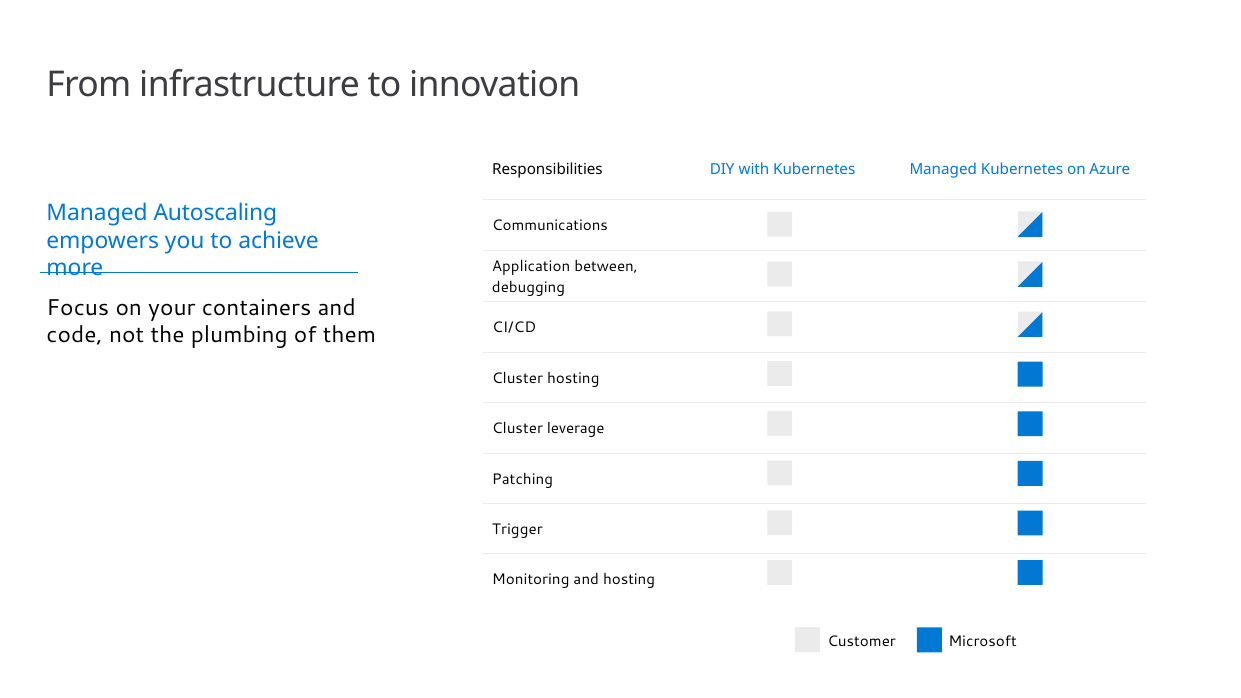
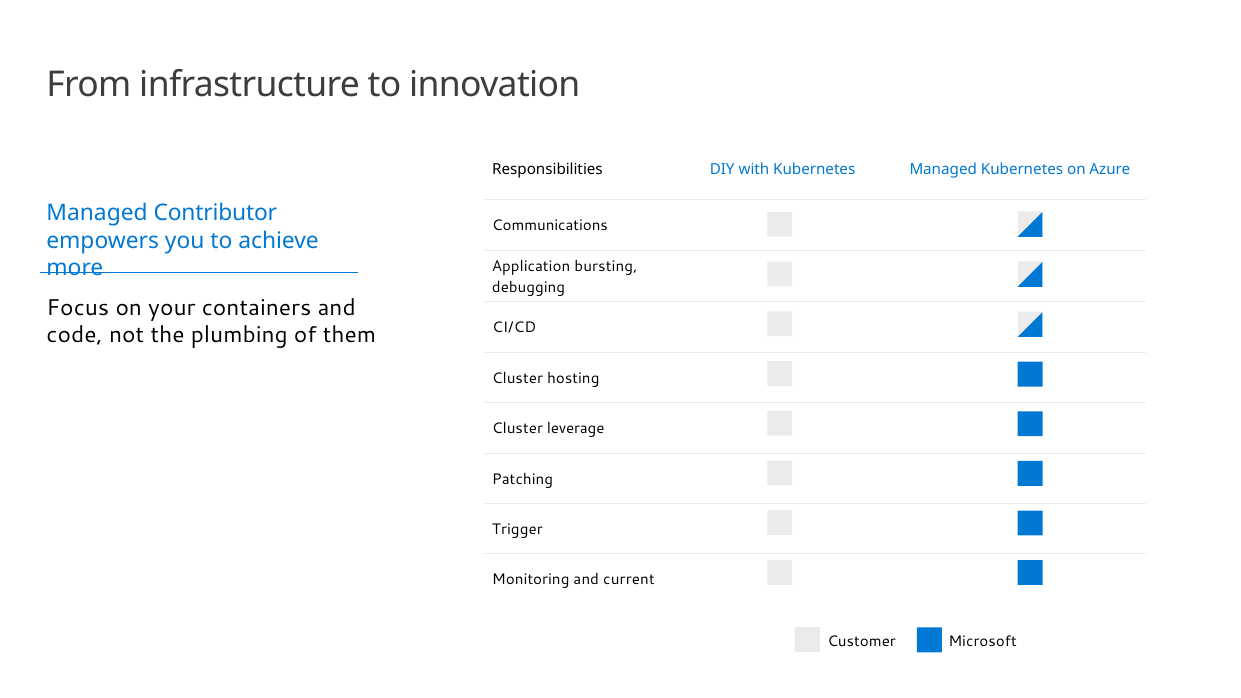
Autoscaling: Autoscaling -> Contributor
between: between -> bursting
and hosting: hosting -> current
